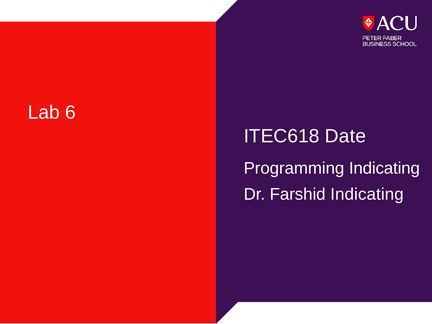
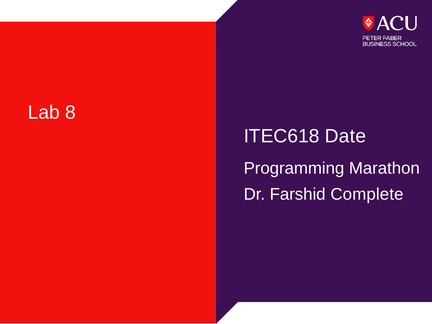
6: 6 -> 8
Programming Indicating: Indicating -> Marathon
Farshid Indicating: Indicating -> Complete
